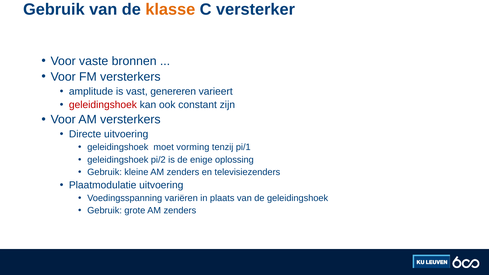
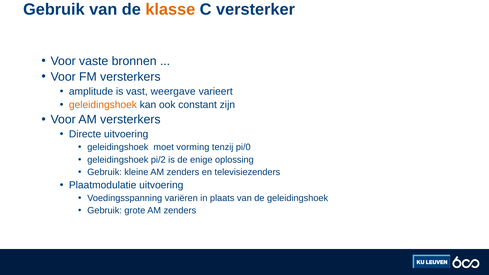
genereren: genereren -> weergave
geleidingshoek at (103, 105) colour: red -> orange
pi/1: pi/1 -> pi/0
